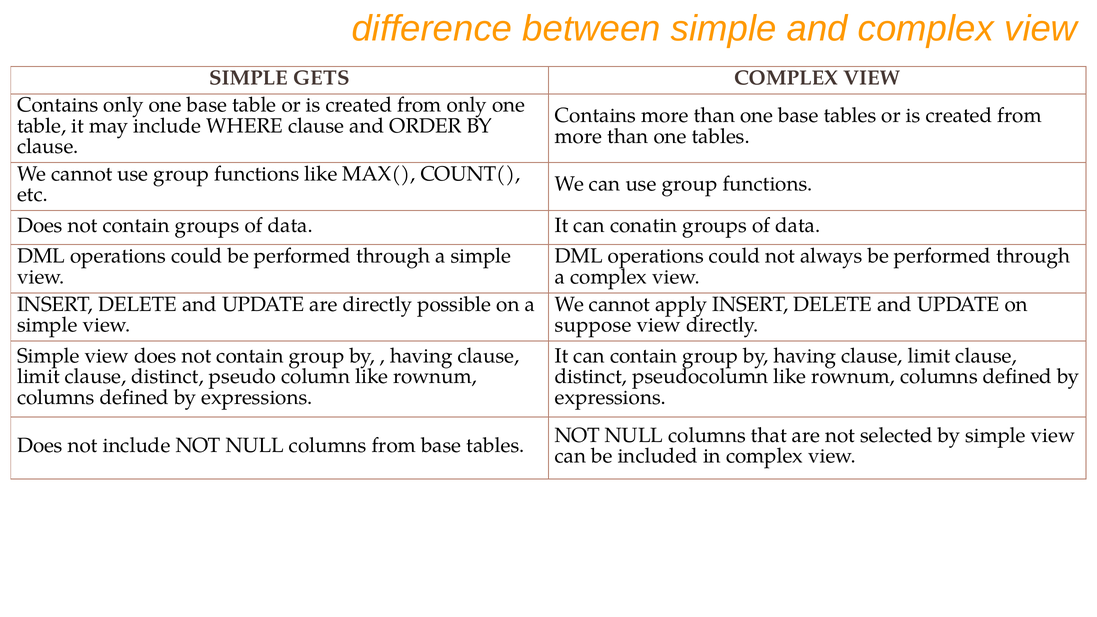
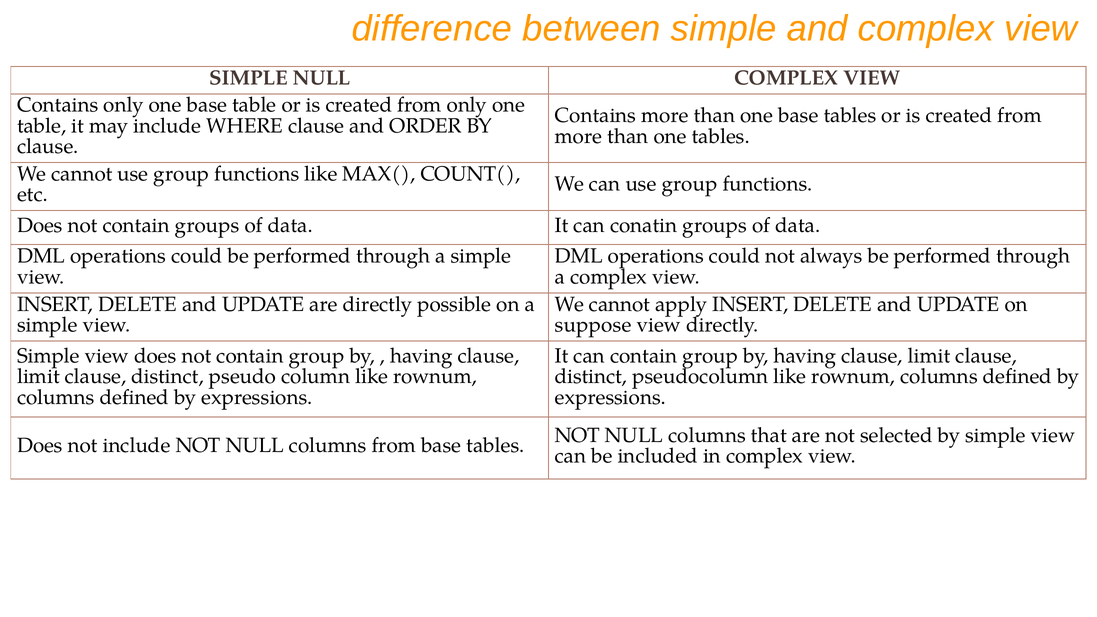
SIMPLE GETS: GETS -> NULL
